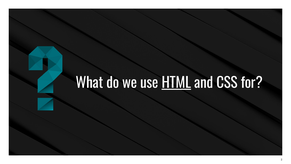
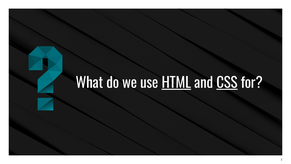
CSS underline: none -> present
